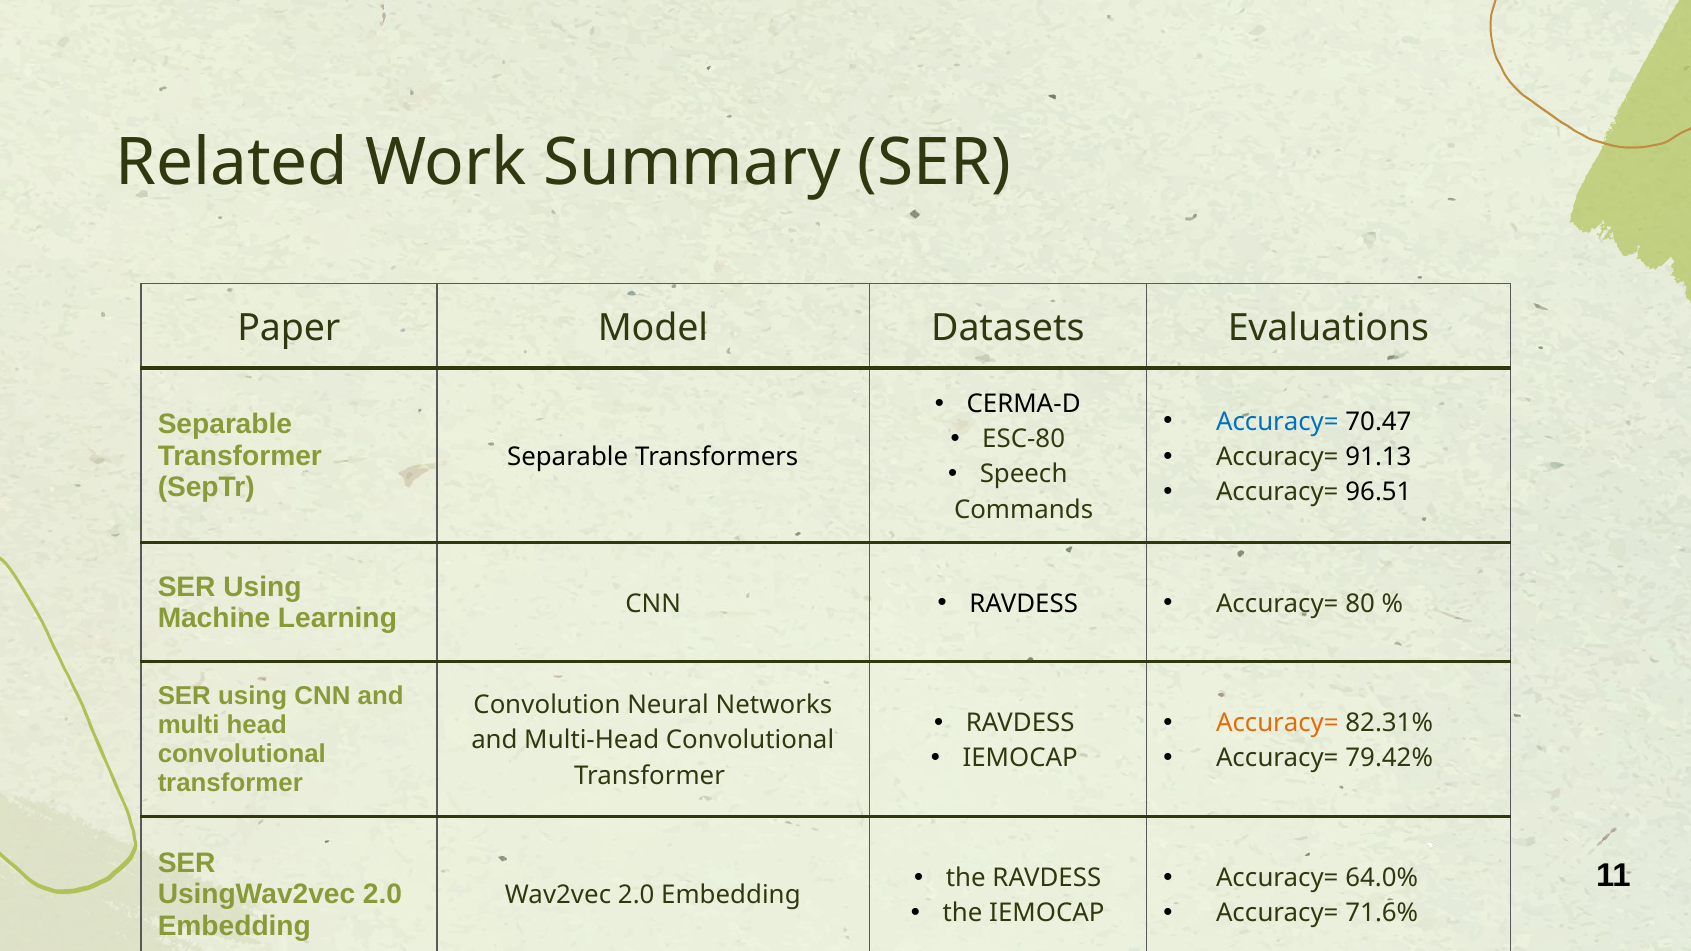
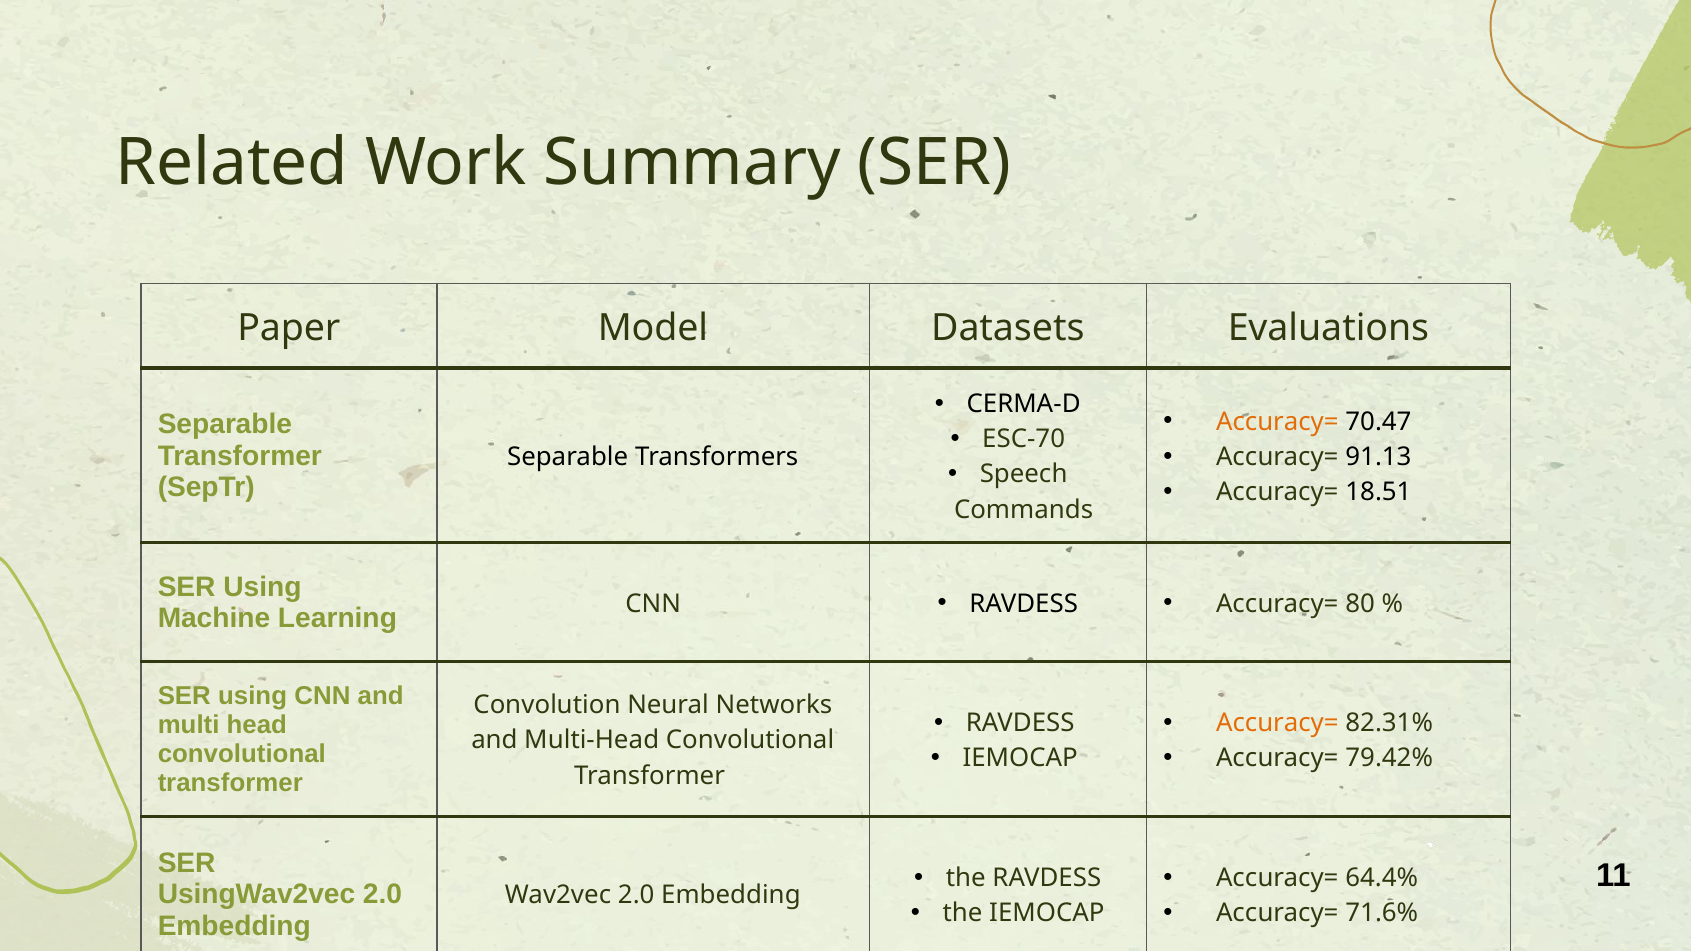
Accuracy= at (1277, 422) colour: blue -> orange
ESC-80: ESC-80 -> ESC-70
96.51: 96.51 -> 18.51
64.0%: 64.0% -> 64.4%
